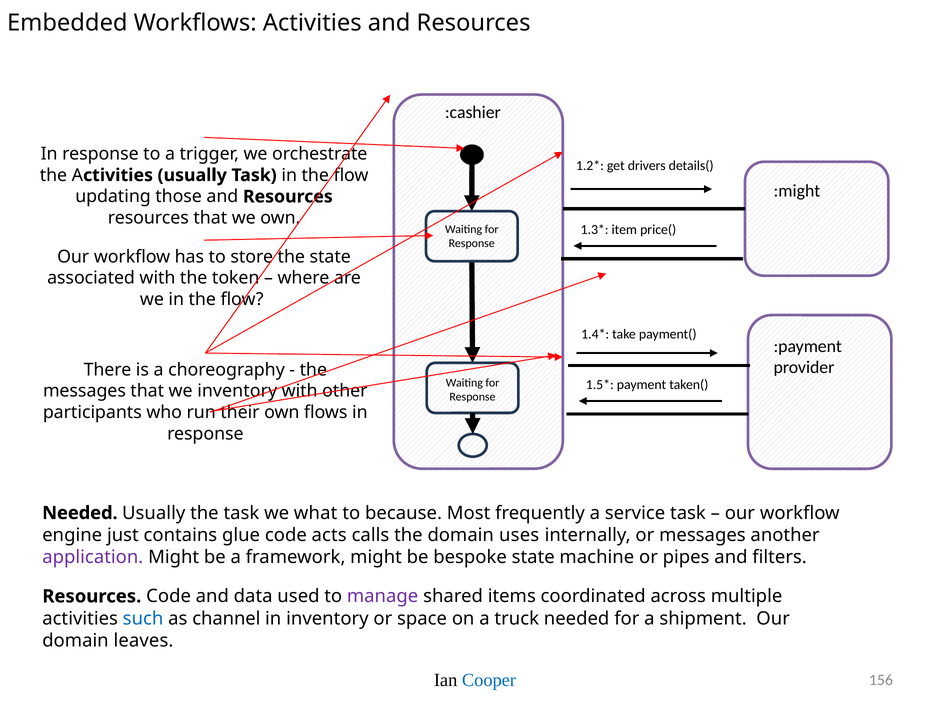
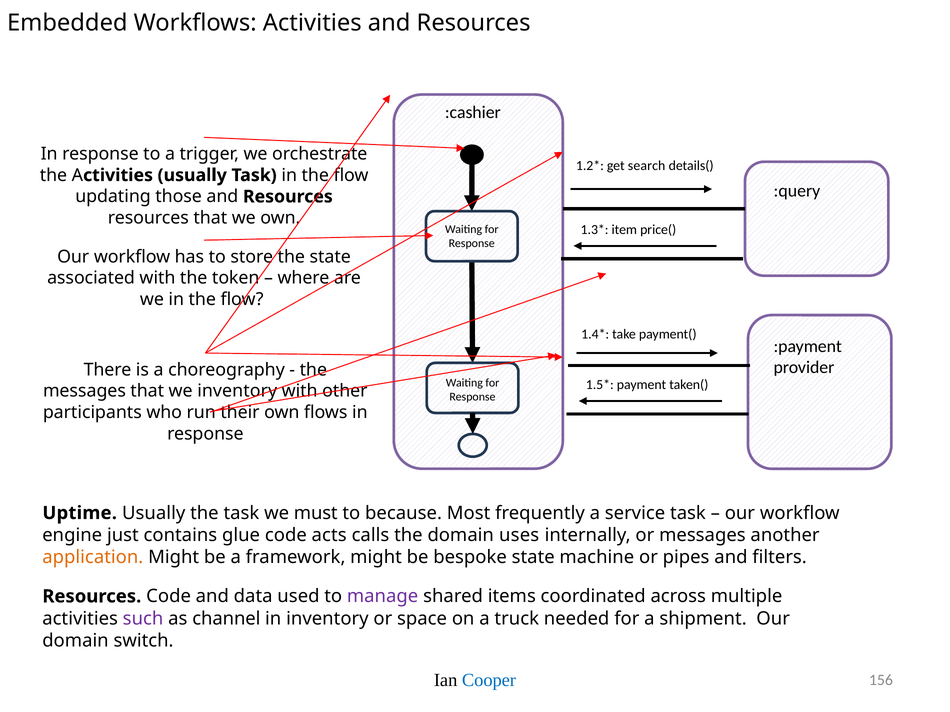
drivers: drivers -> search
:might: :might -> :query
Needed at (80, 513): Needed -> Uptime
what: what -> must
application colour: purple -> orange
such colour: blue -> purple
leaves: leaves -> switch
